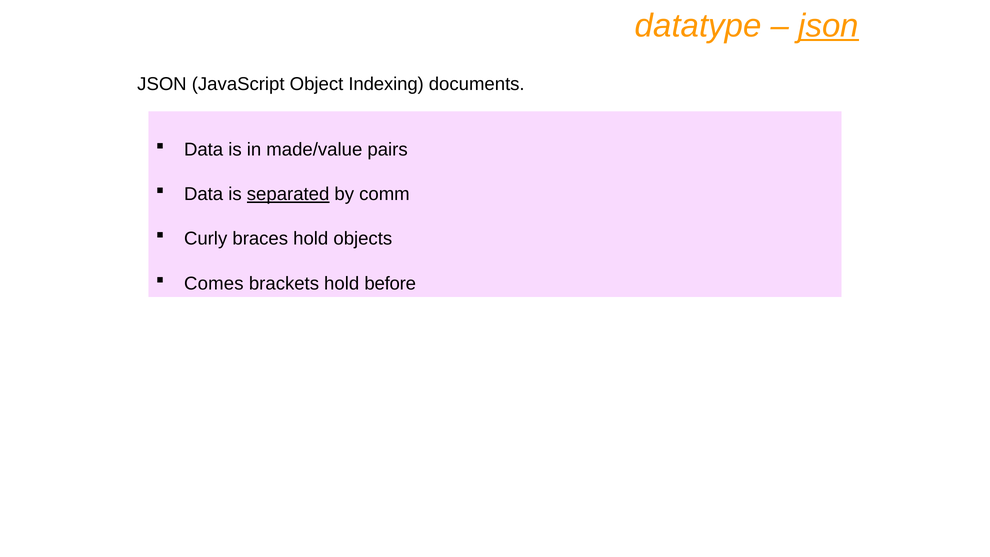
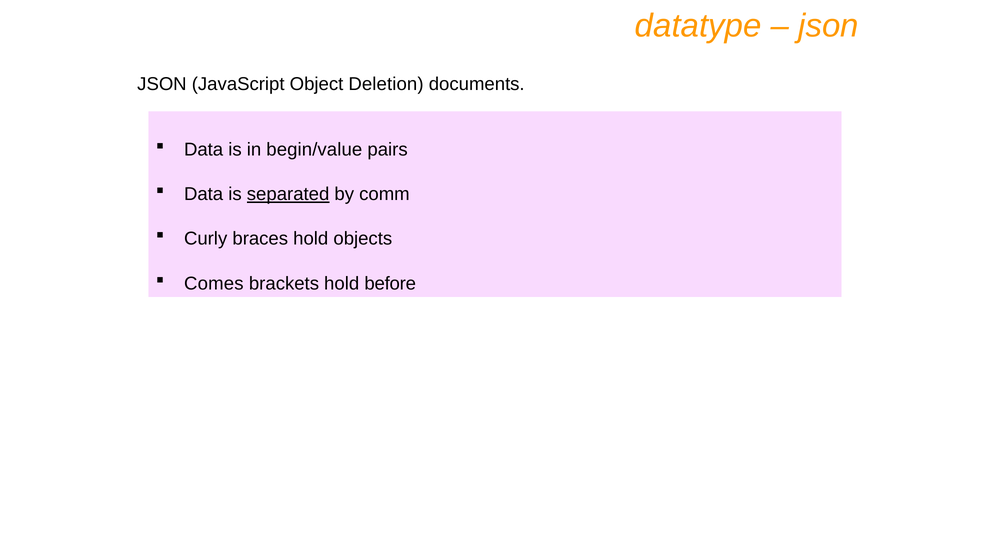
json at (829, 26) underline: present -> none
Indexing: Indexing -> Deletion
made/value: made/value -> begin/value
